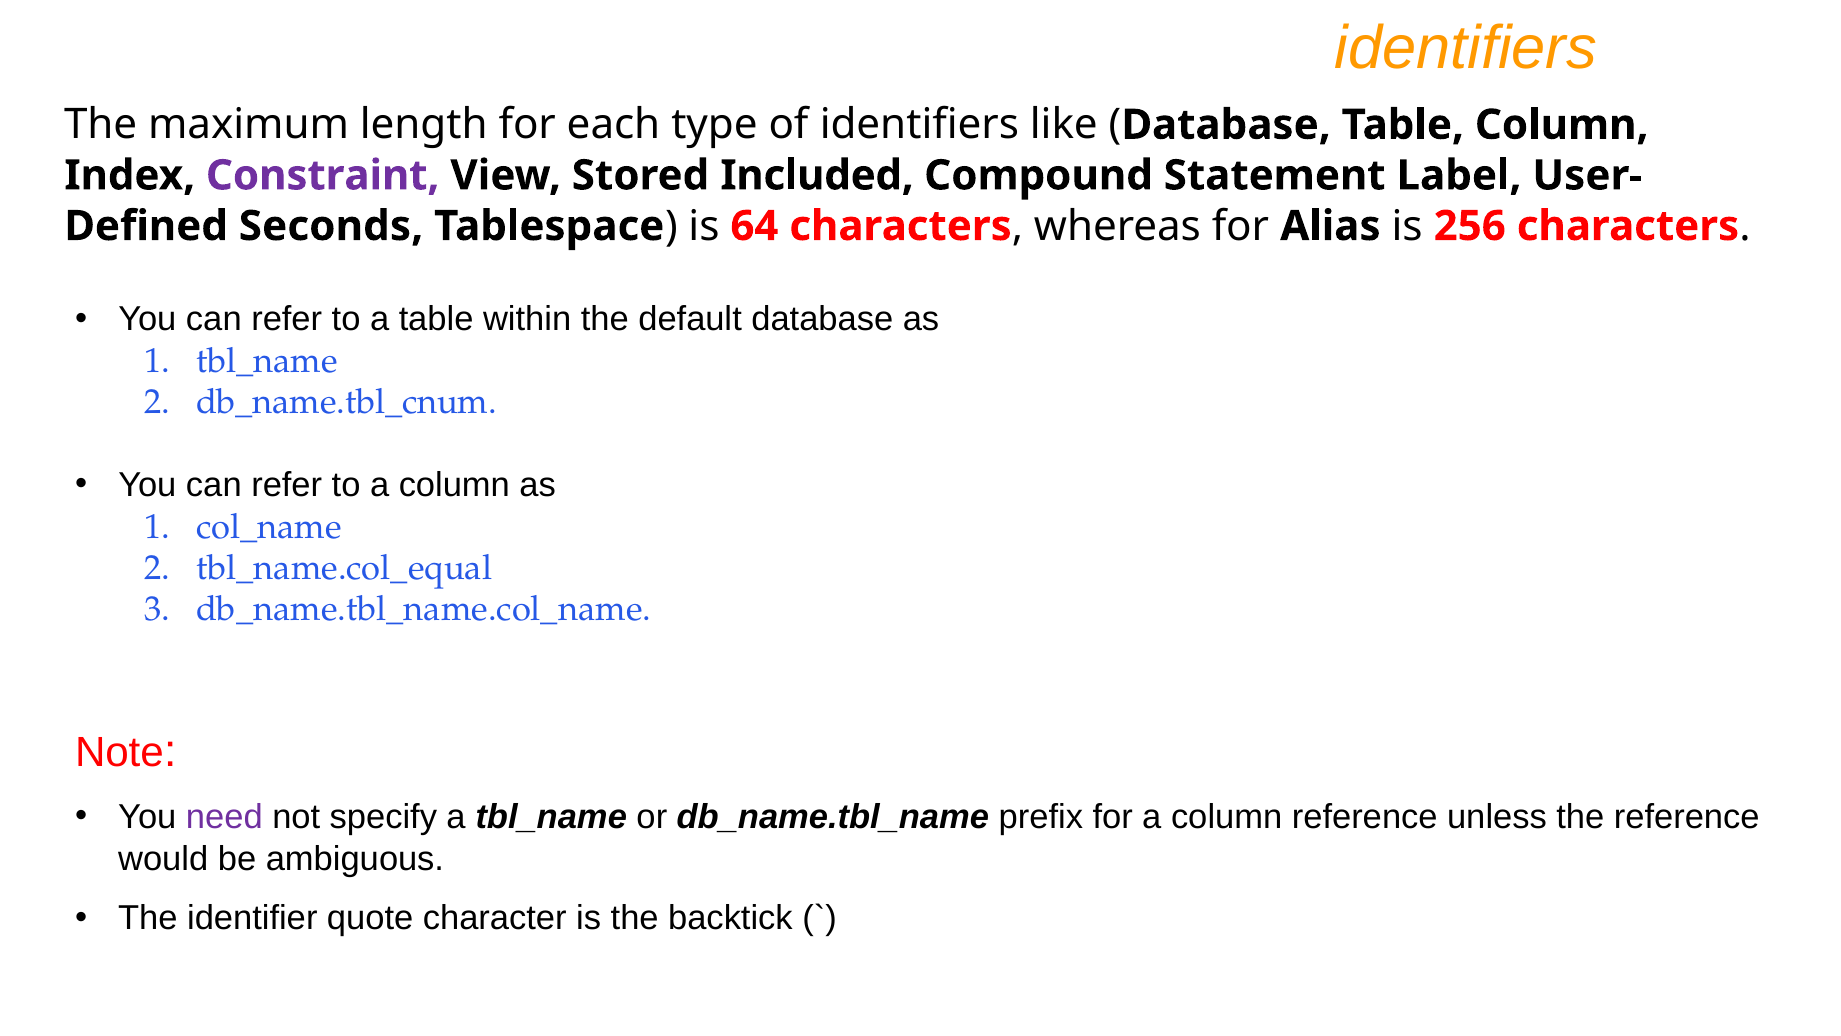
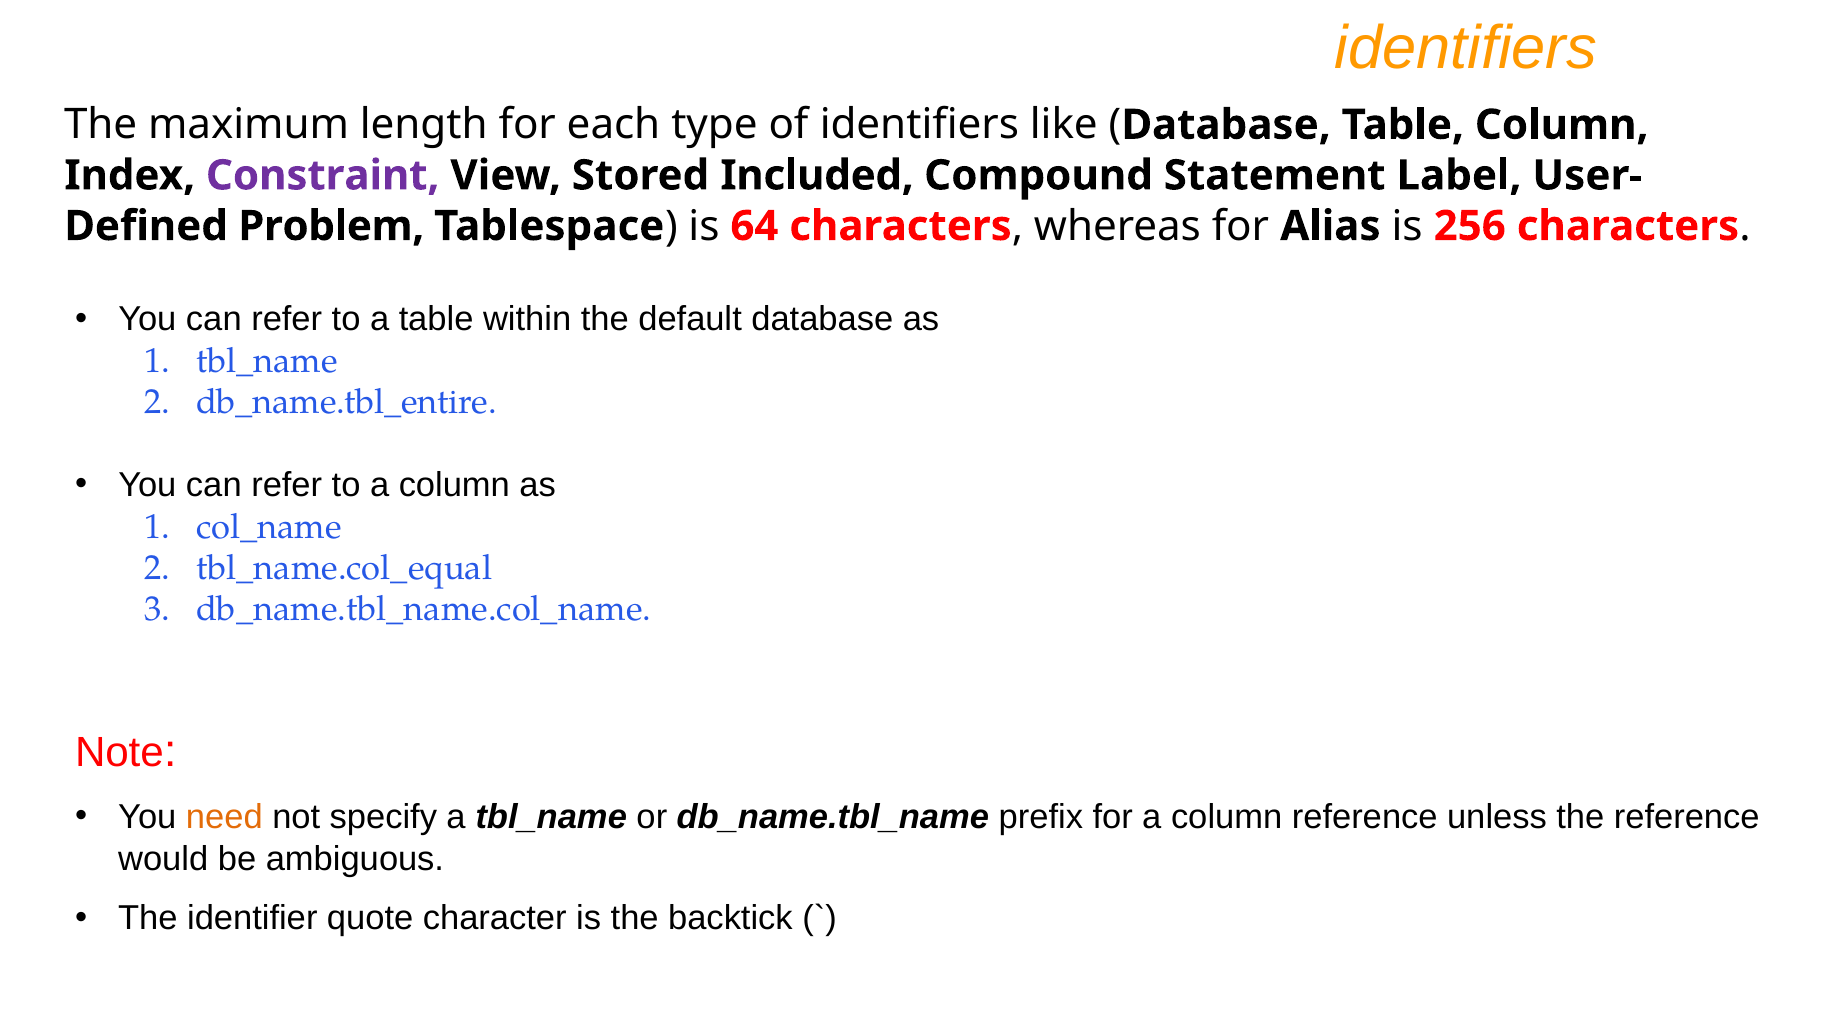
Seconds: Seconds -> Problem
db_name.tbl_cnum: db_name.tbl_cnum -> db_name.tbl_entire
need colour: purple -> orange
